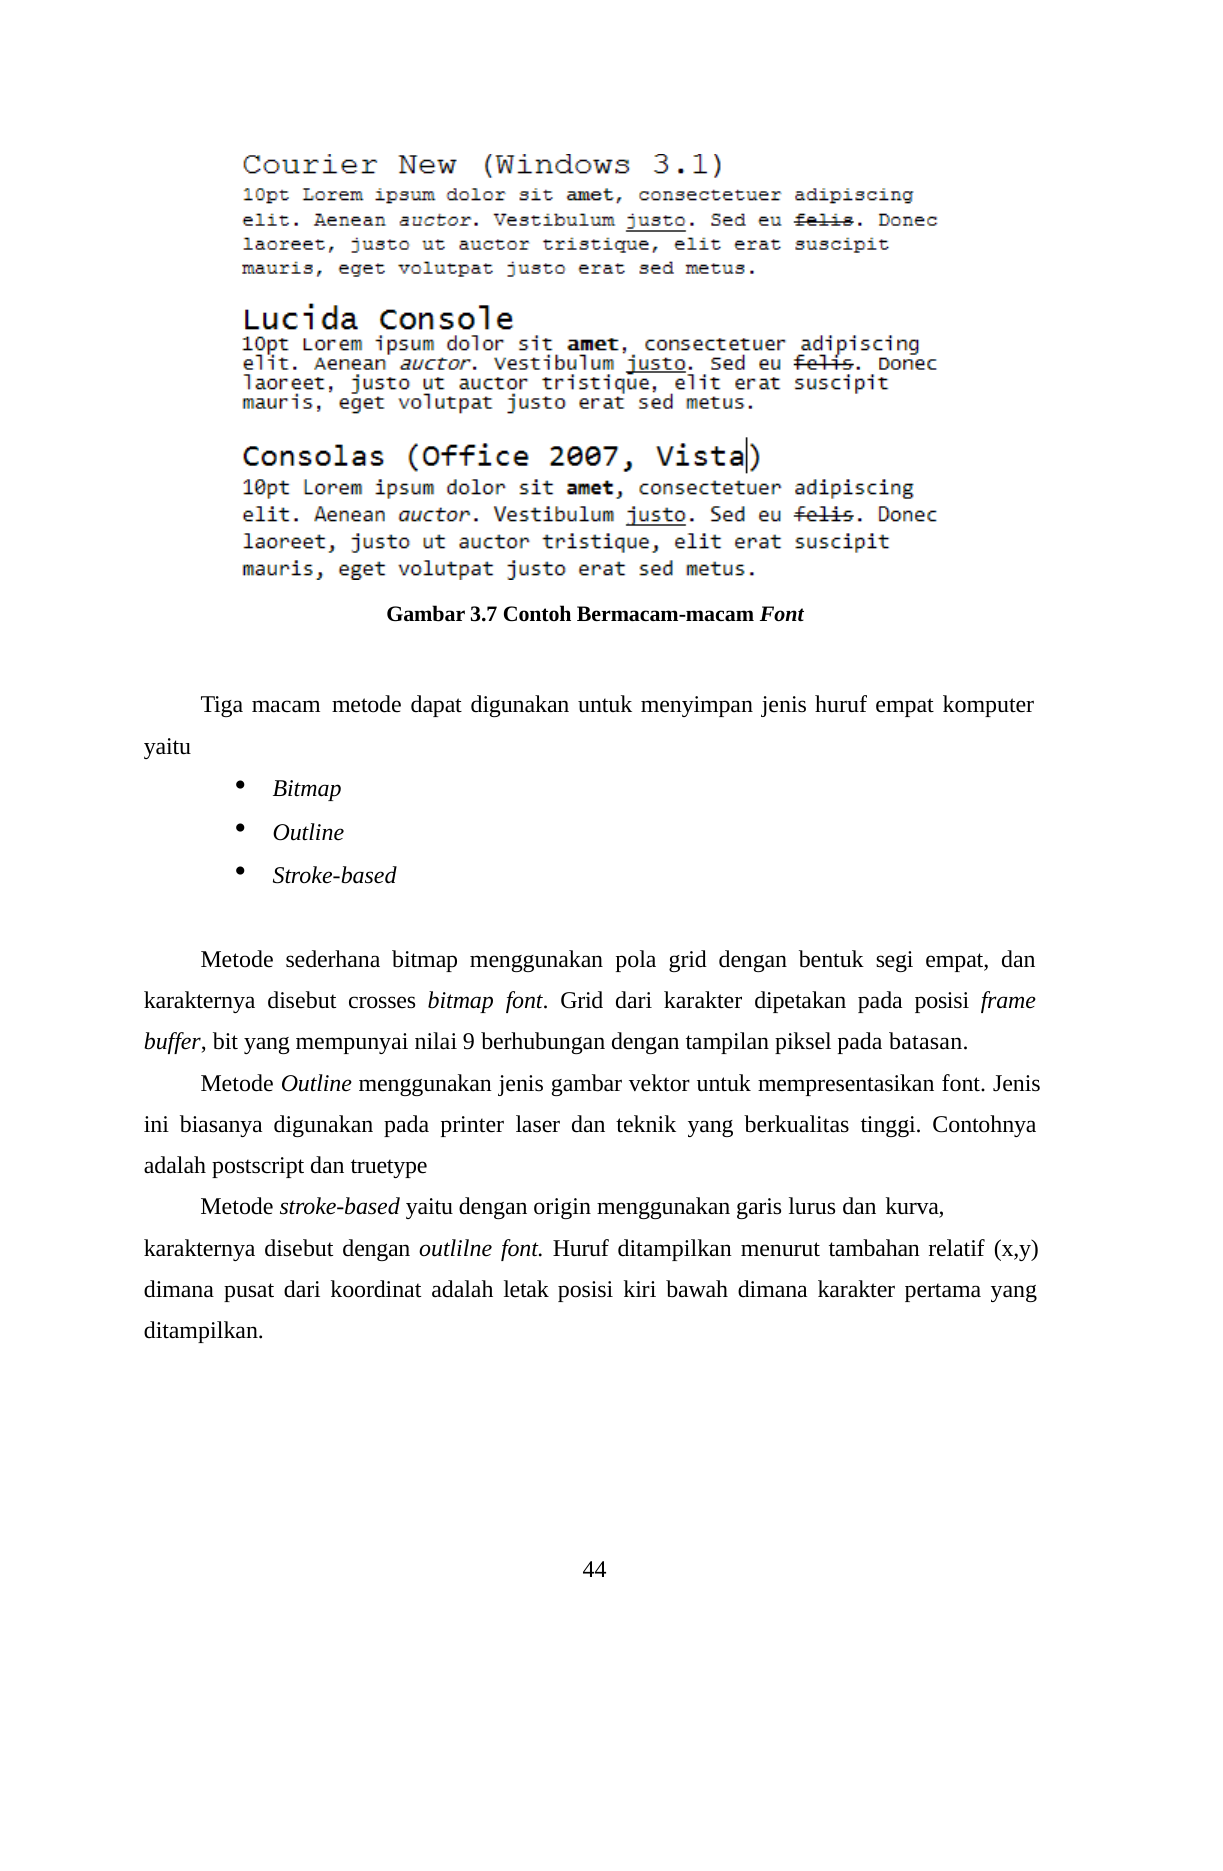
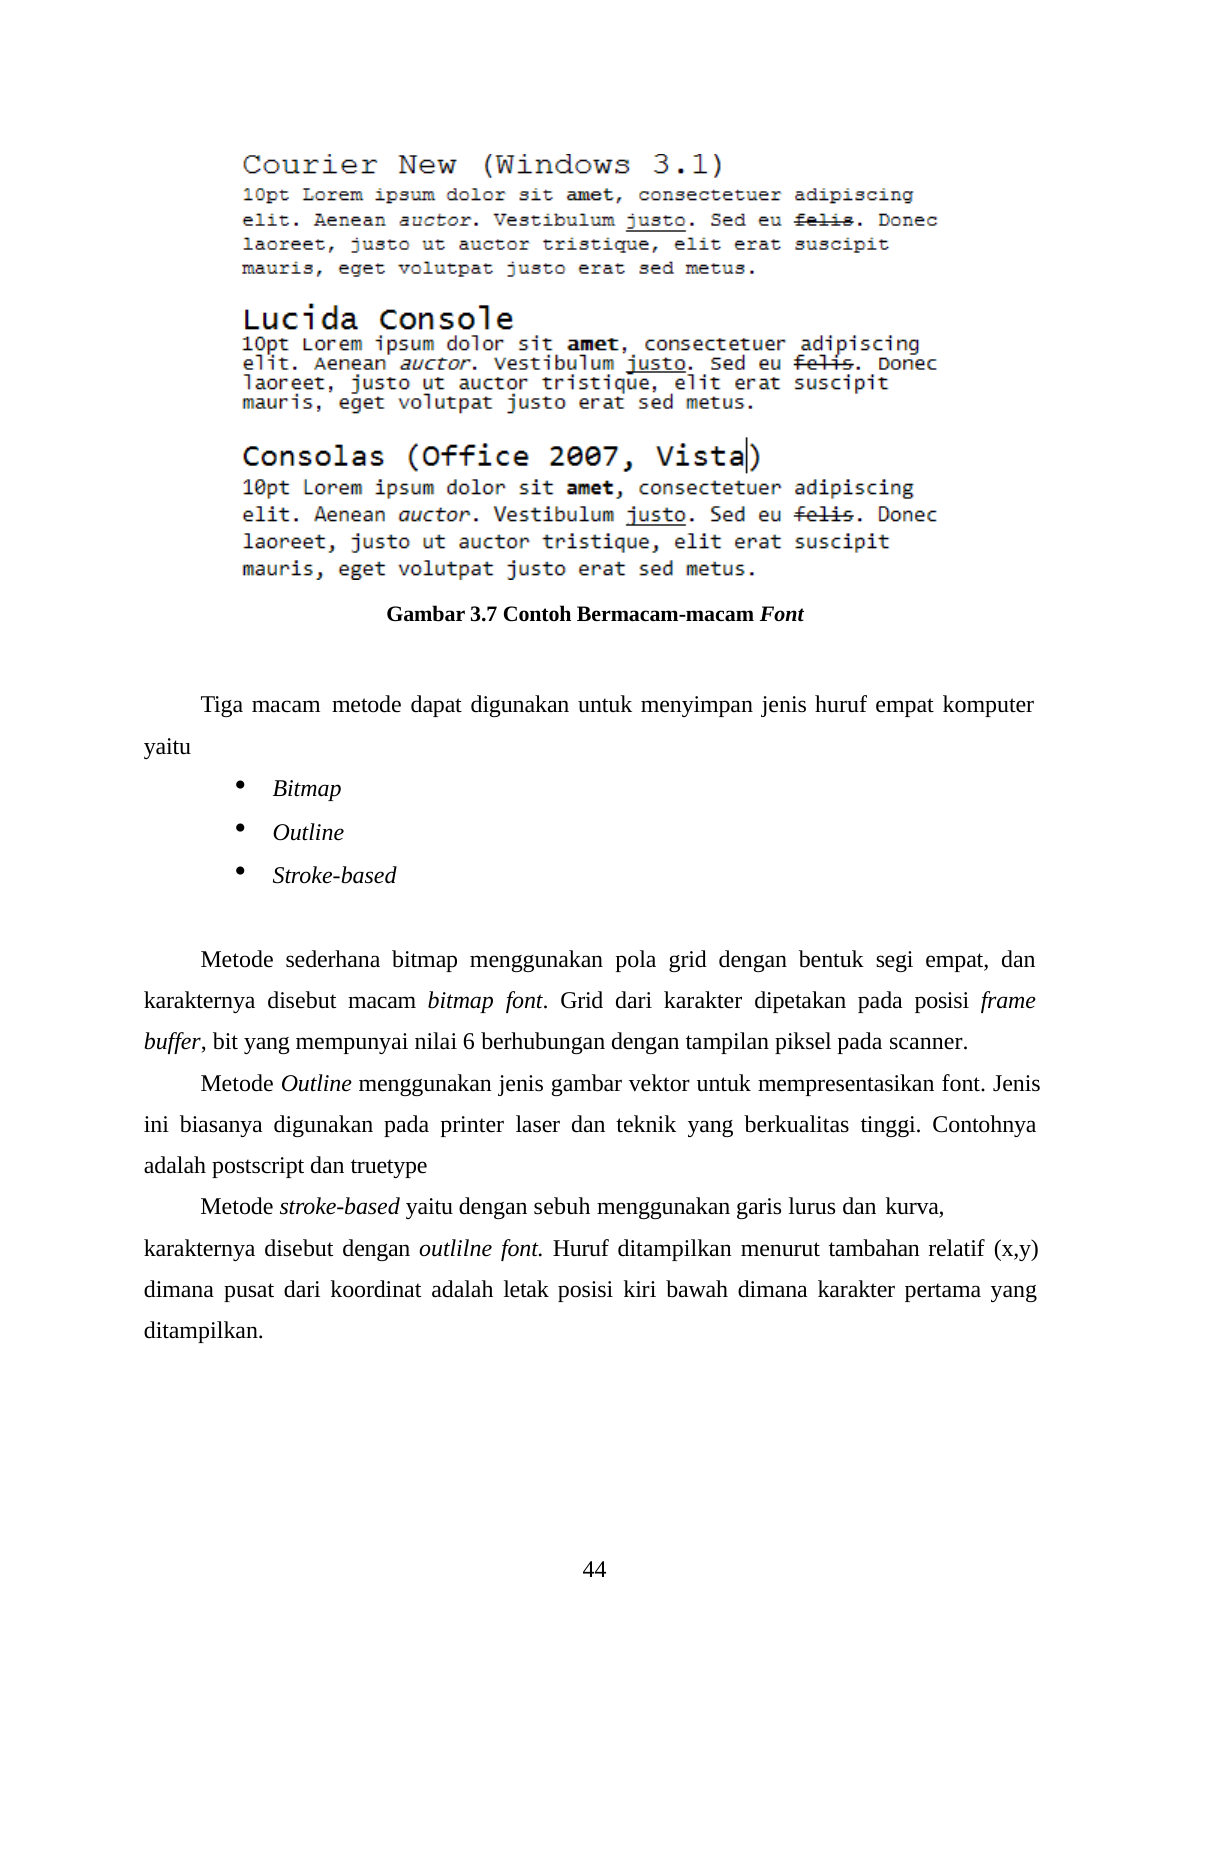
disebut crosses: crosses -> macam
9: 9 -> 6
batasan: batasan -> scanner
origin: origin -> sebuh
